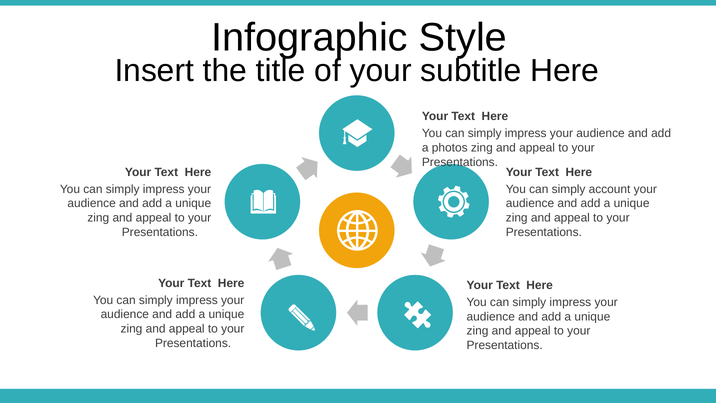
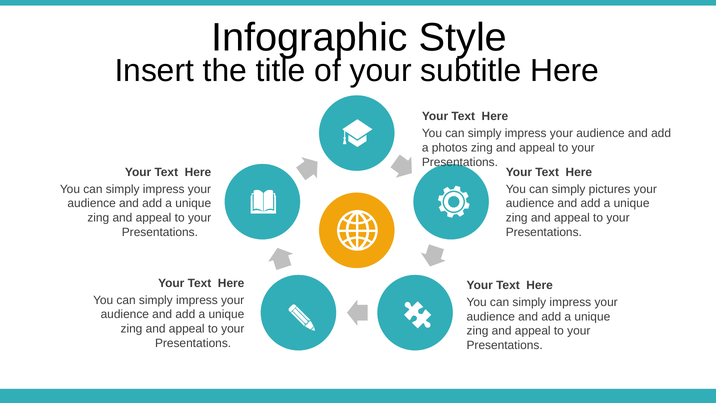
account: account -> pictures
